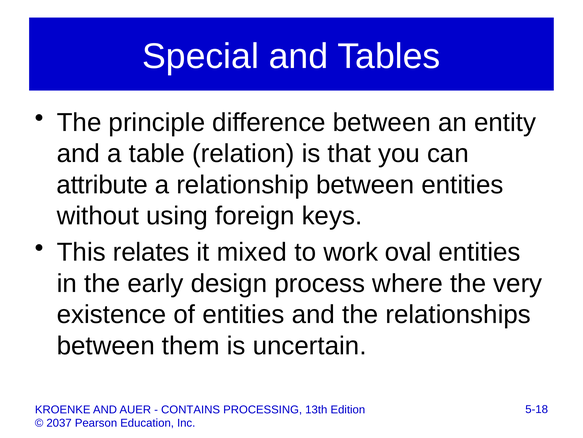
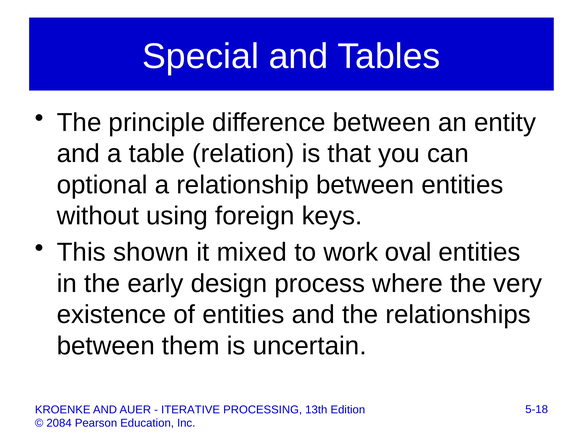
attribute: attribute -> optional
relates: relates -> shown
CONTAINS: CONTAINS -> ITERATIVE
2037: 2037 -> 2084
